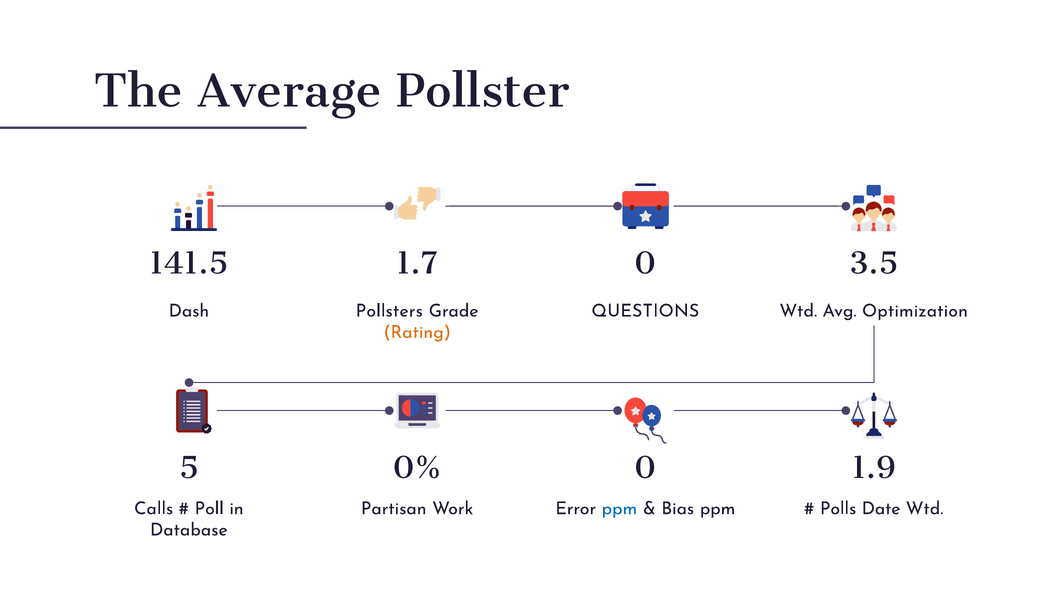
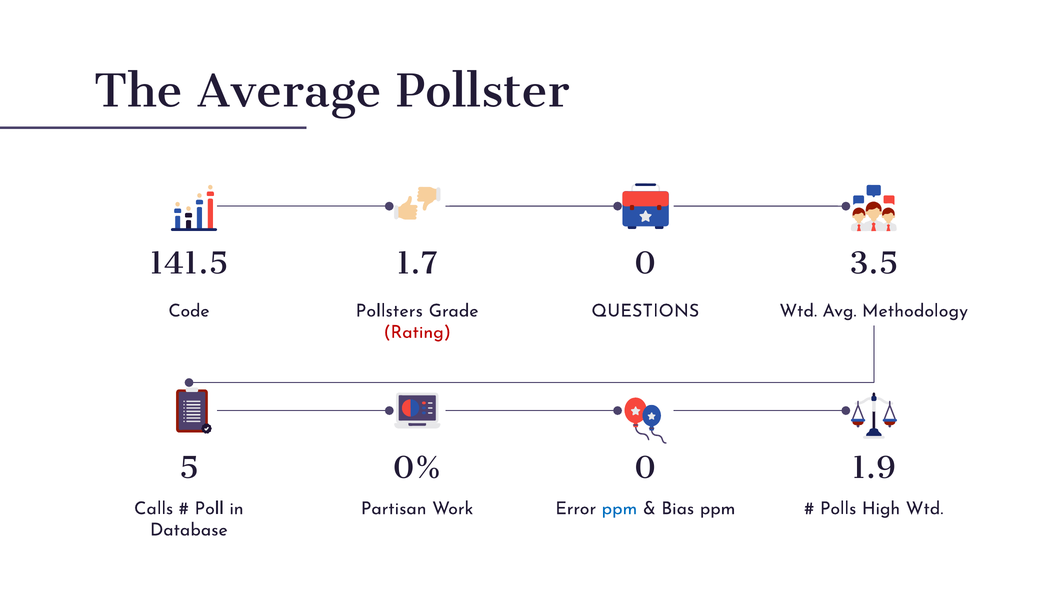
Dash: Dash -> Code
Optimization: Optimization -> Methodology
Rating colour: orange -> red
Date: Date -> High
